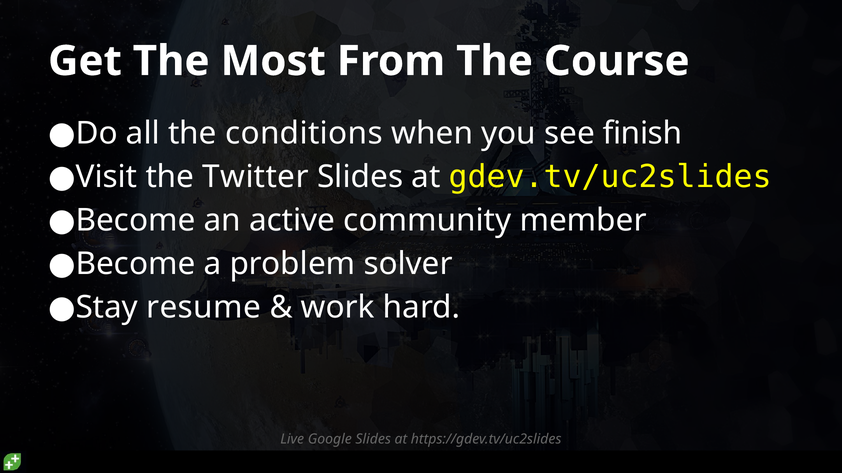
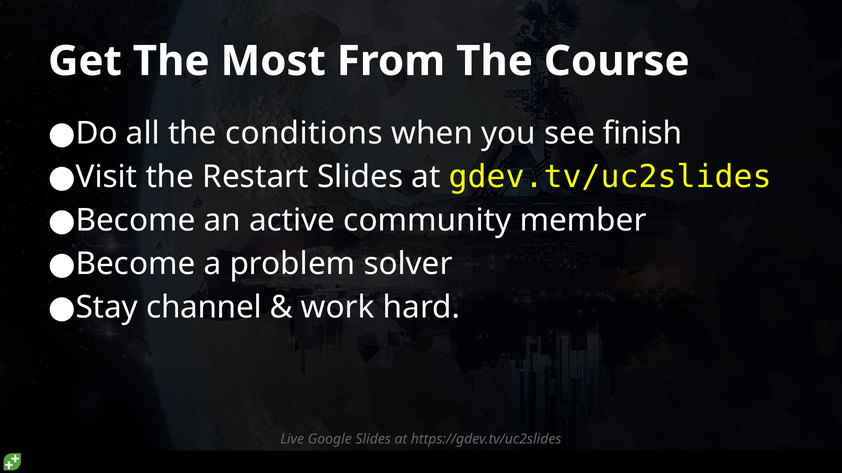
Twitter: Twitter -> Restart
resume: resume -> channel
